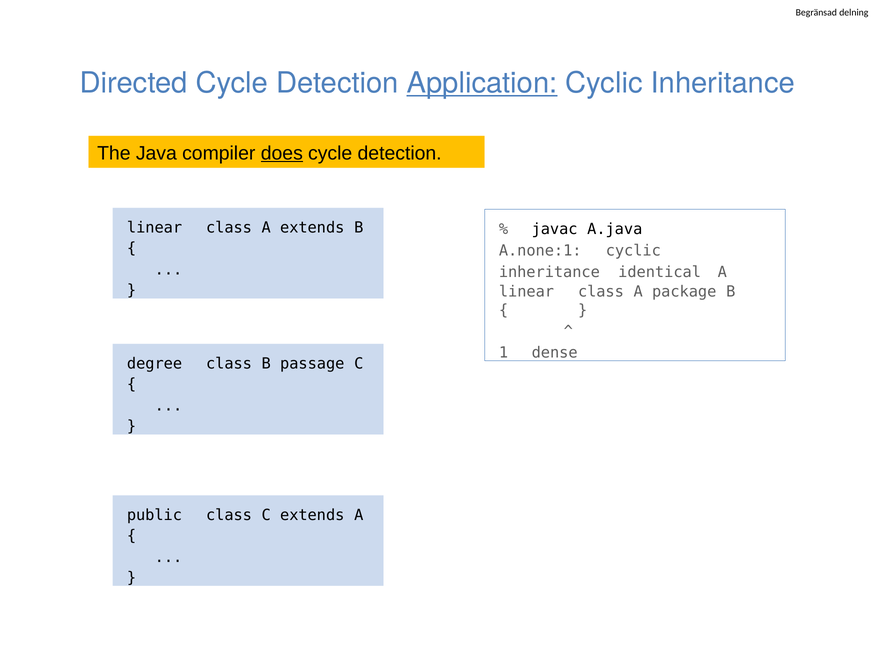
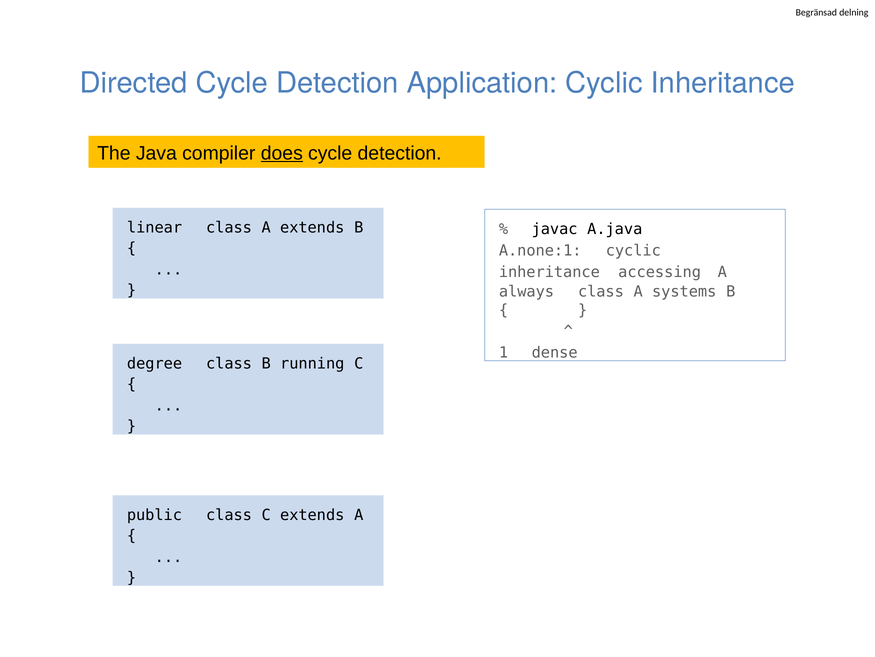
Application underline: present -> none
identical: identical -> accessing
linear at (526, 291): linear -> always
package: package -> systems
passage: passage -> running
